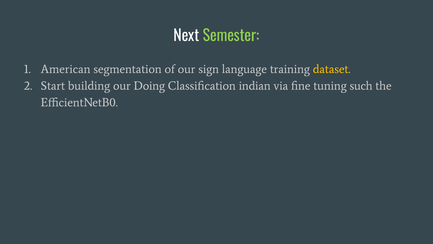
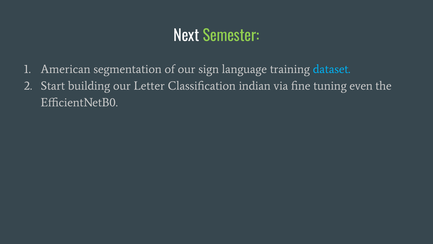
dataset colour: yellow -> light blue
Doing: Doing -> Letter
such: such -> even
